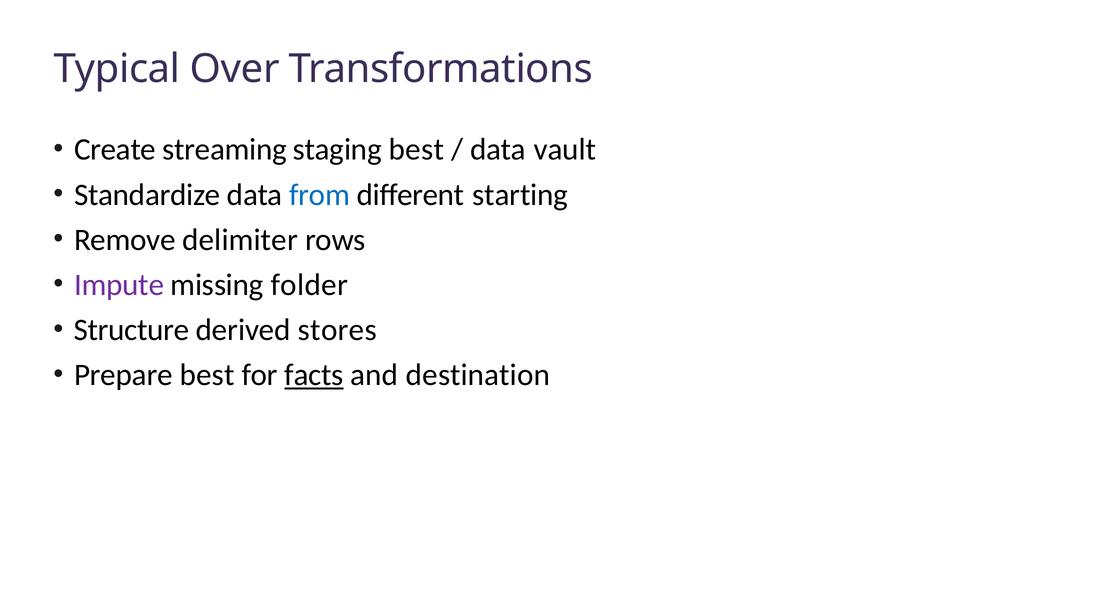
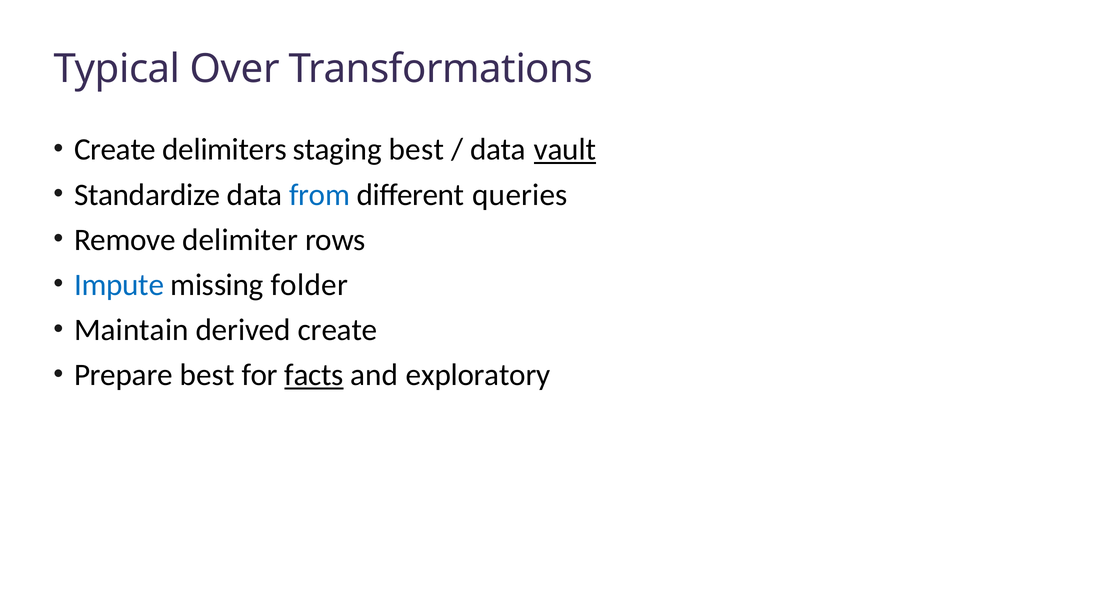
streaming: streaming -> delimiters
vault underline: none -> present
starting: starting -> queries
Impute colour: purple -> blue
Structure: Structure -> Maintain
derived stores: stores -> create
destination: destination -> exploratory
